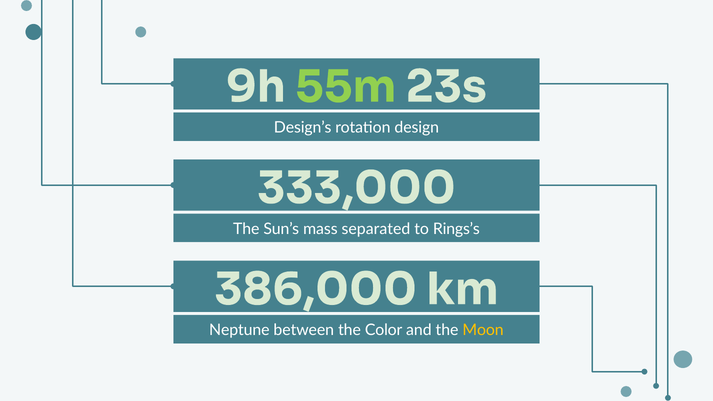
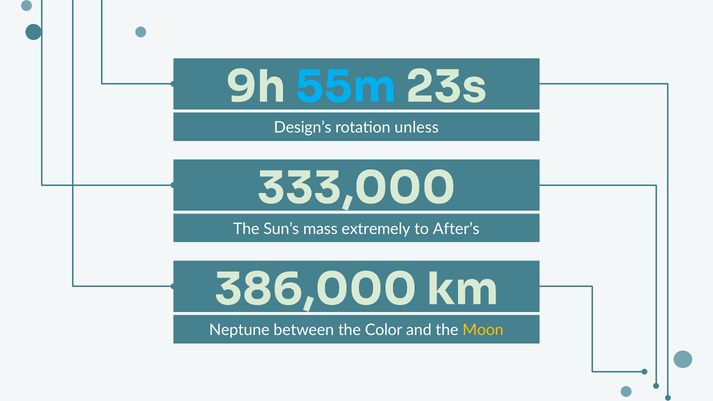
55m colour: light green -> light blue
design: design -> unless
separated: separated -> extremely
Rings’s: Rings’s -> After’s
